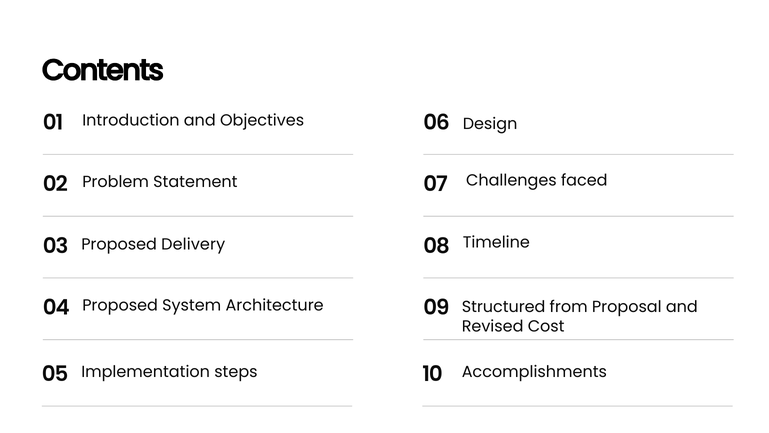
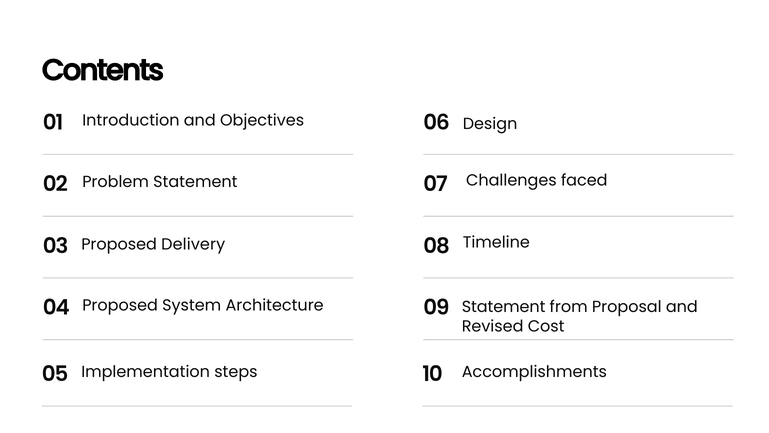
Structured at (504, 307): Structured -> Statement
